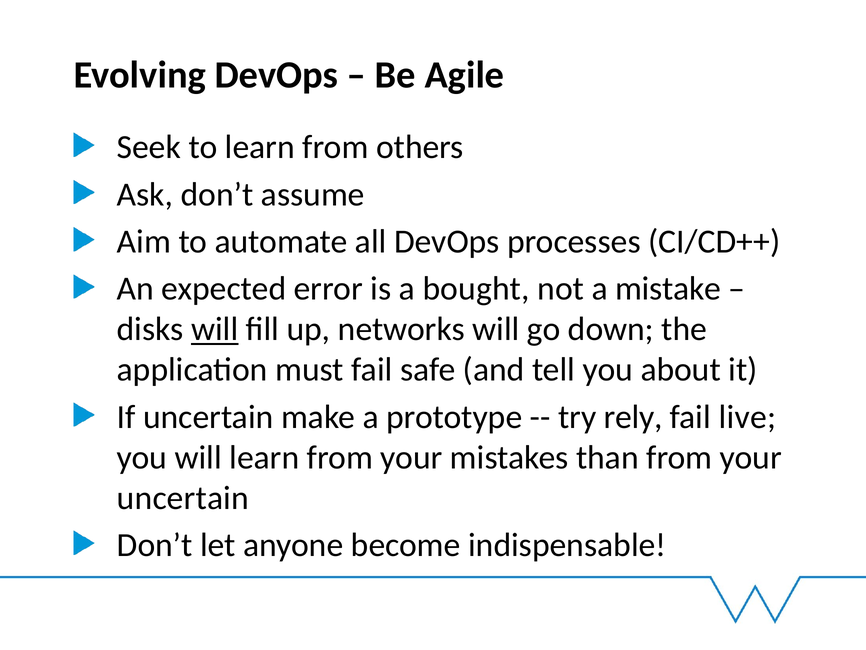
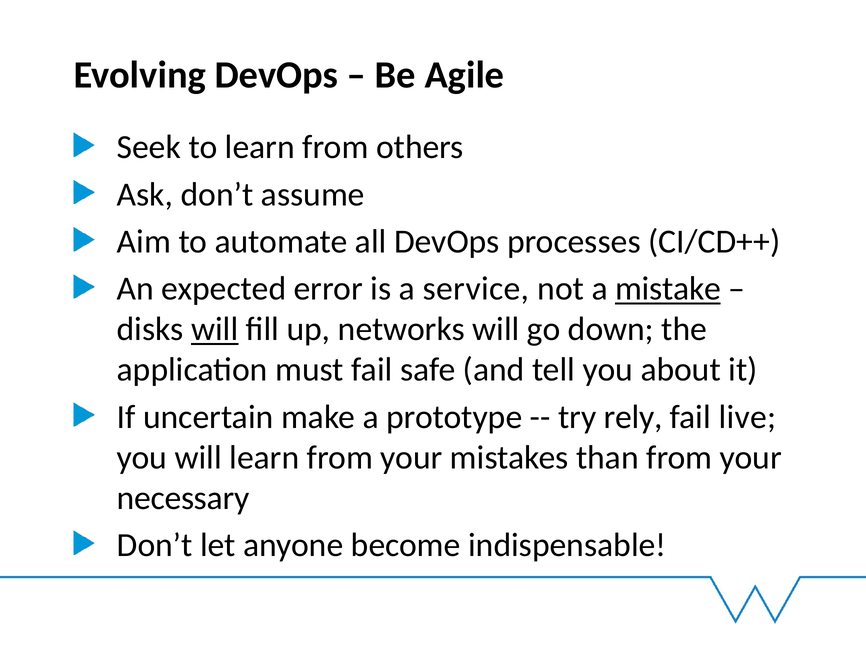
bought: bought -> service
mistake underline: none -> present
uncertain at (183, 498): uncertain -> necessary
